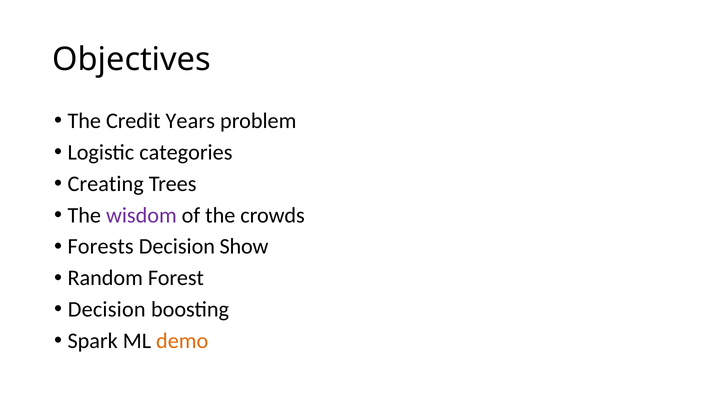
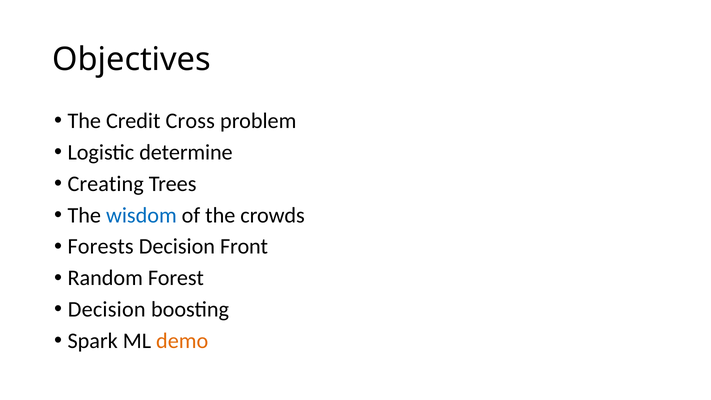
Years: Years -> Cross
categories: categories -> determine
wisdom colour: purple -> blue
Show: Show -> Front
